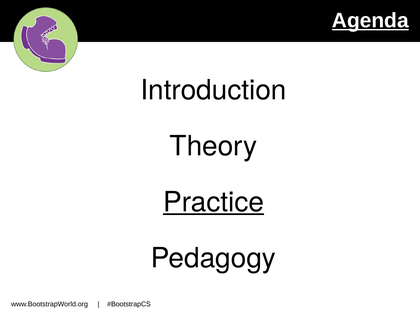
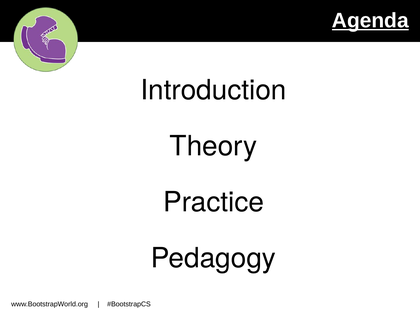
Practice underline: present -> none
